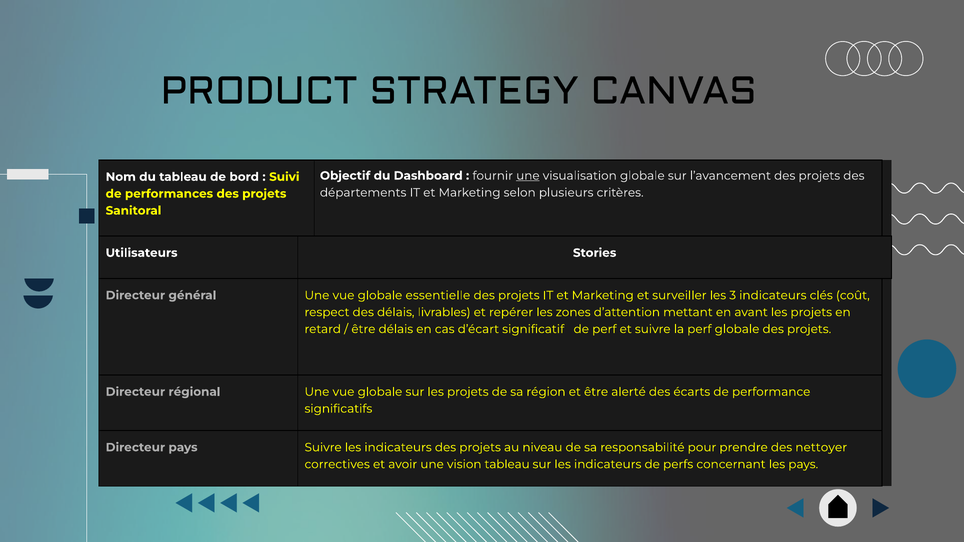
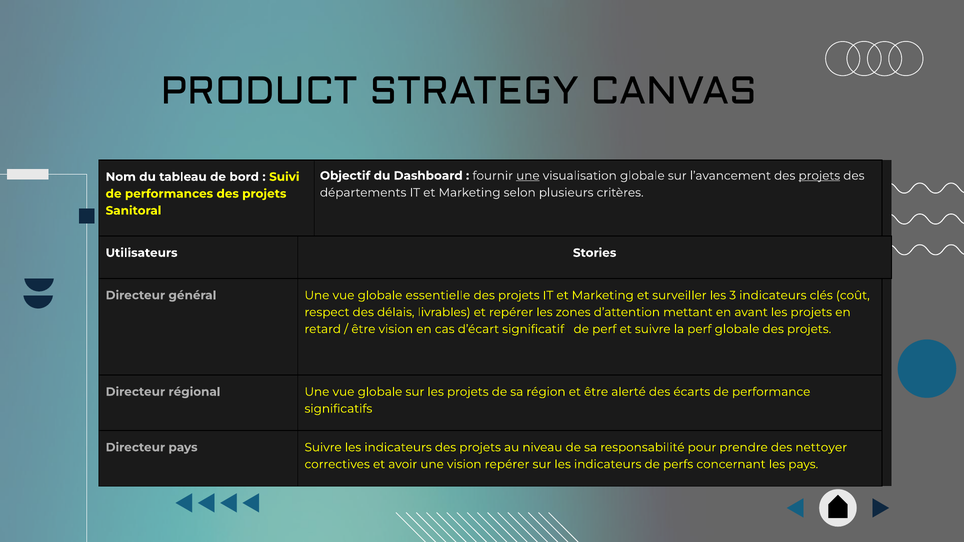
projets at (819, 176) underline: none -> present
être délais: délais -> vision
vision tableau: tableau -> repérer
